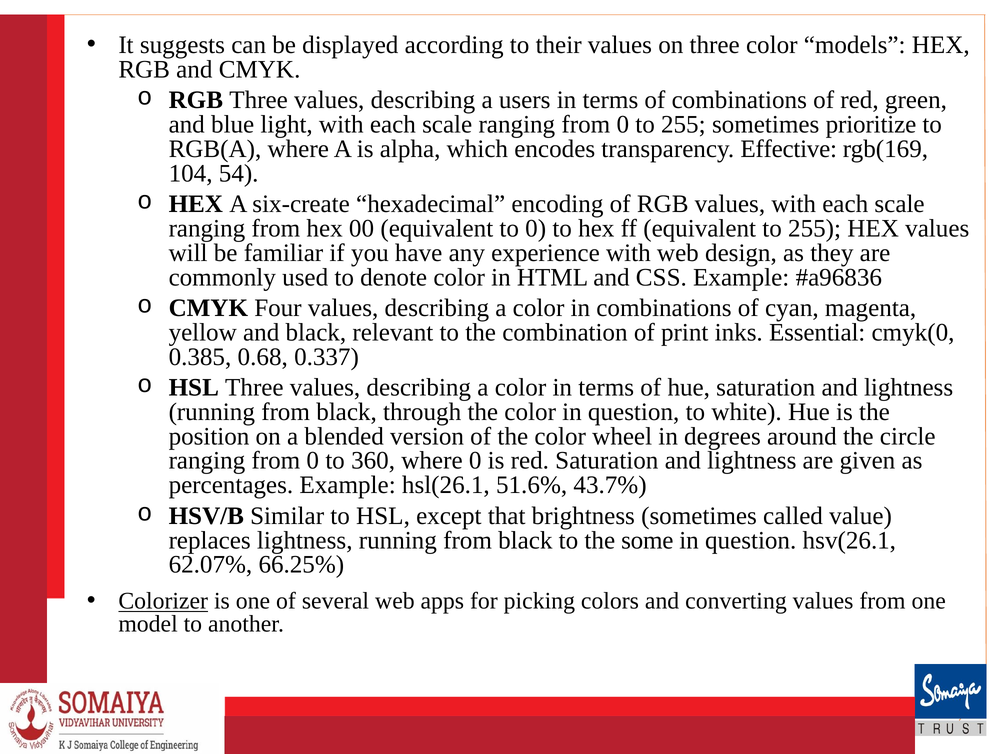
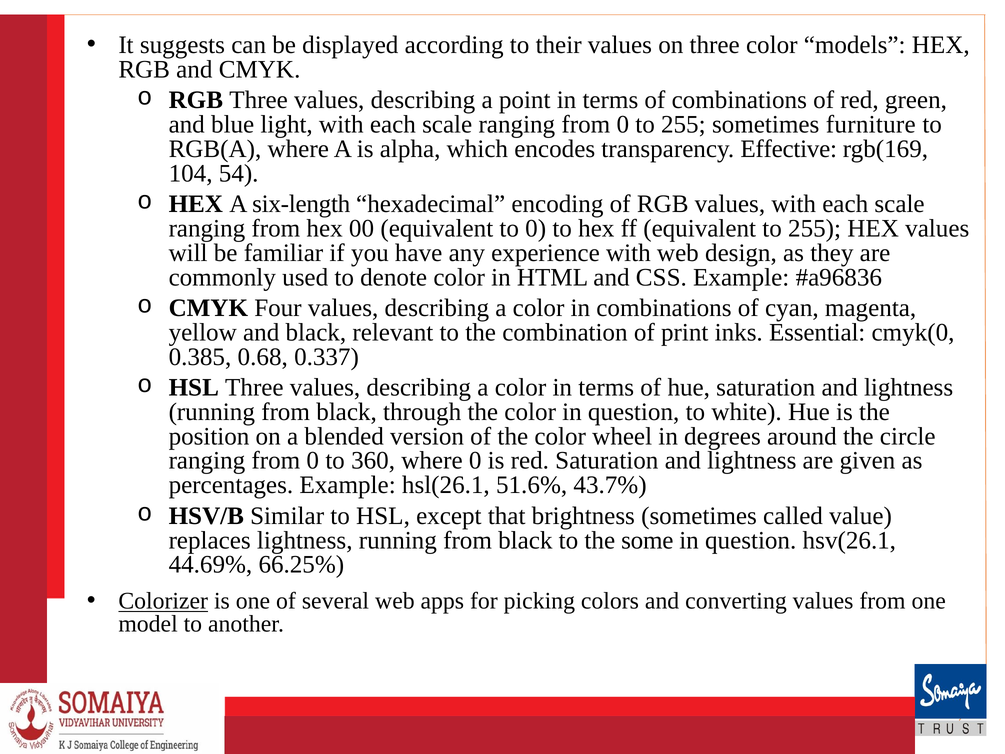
users: users -> point
prioritize: prioritize -> furniture
six-create: six-create -> six-length
62.07%: 62.07% -> 44.69%
